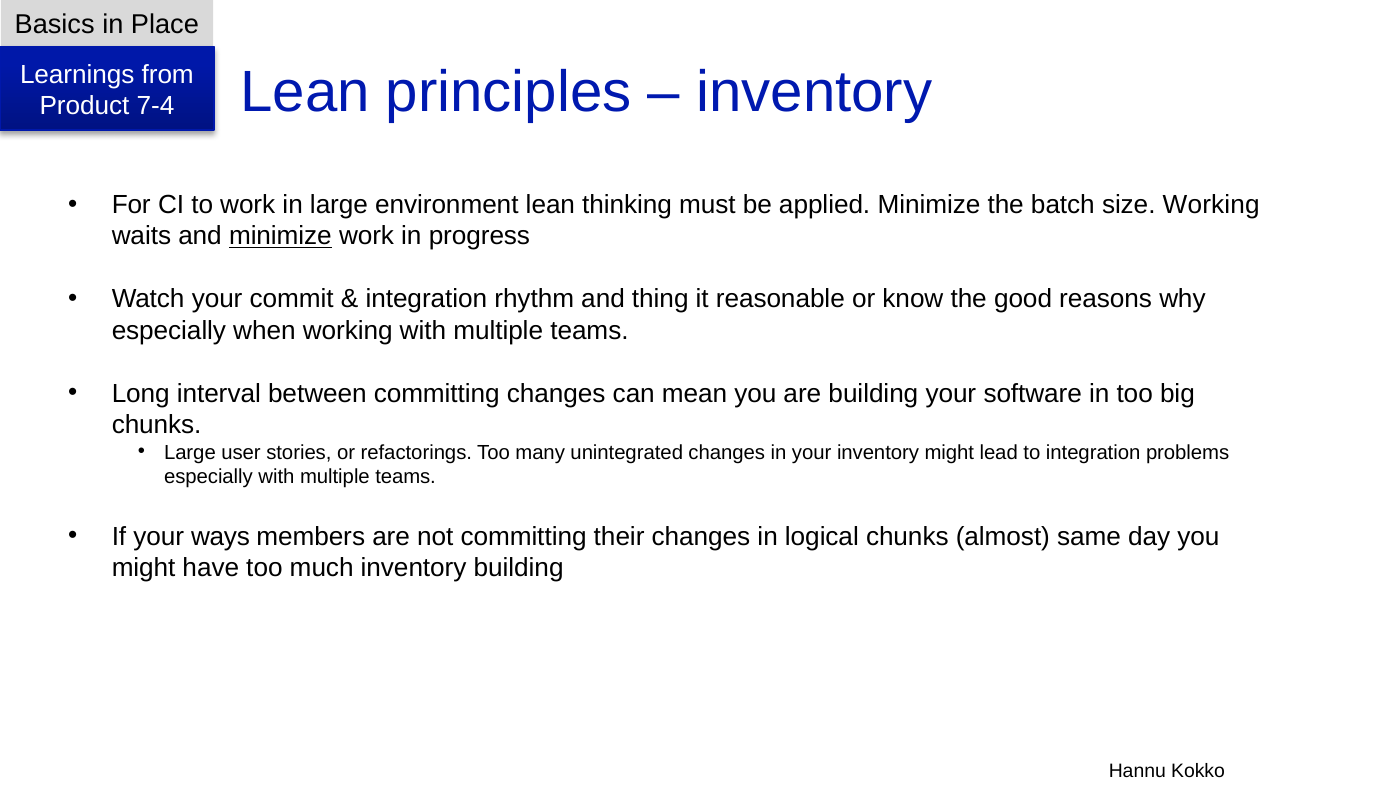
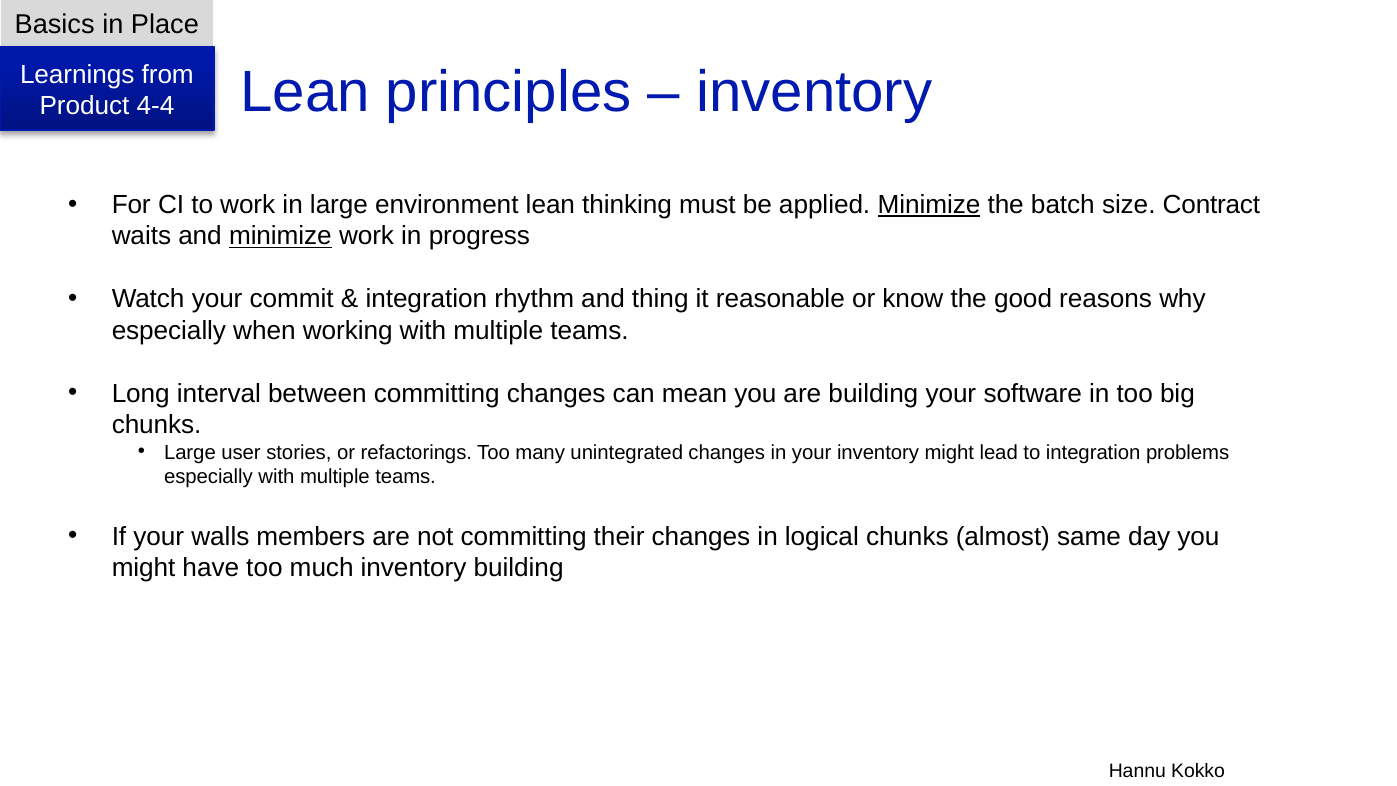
7-4: 7-4 -> 4-4
Minimize at (929, 205) underline: none -> present
size Working: Working -> Contract
ways: ways -> walls
